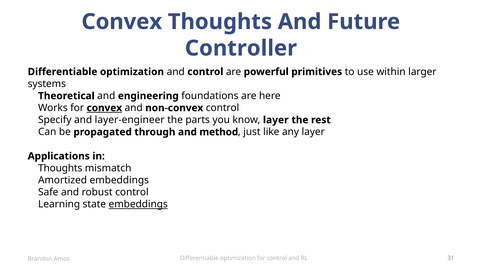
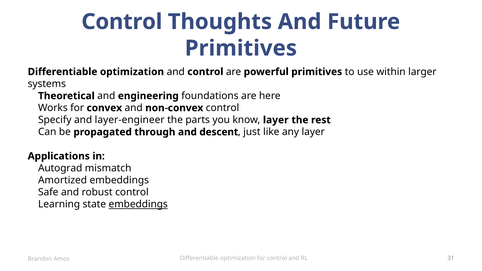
Convex at (122, 22): Convex -> Control
Controller at (241, 48): Controller -> Primitives
convex at (104, 108) underline: present -> none
method: method -> descent
Thoughts at (60, 168): Thoughts -> Autograd
